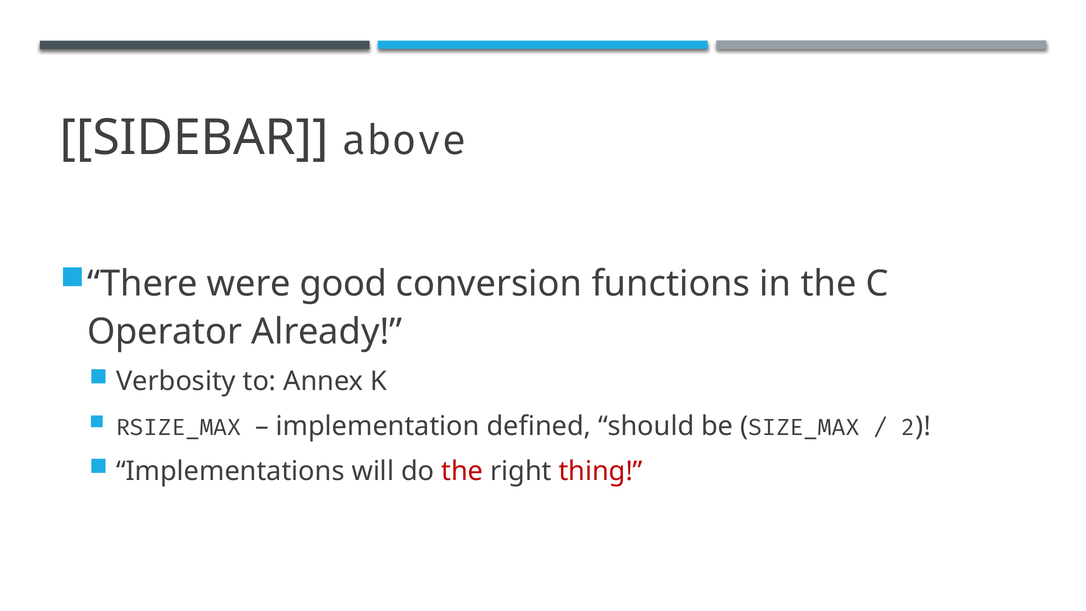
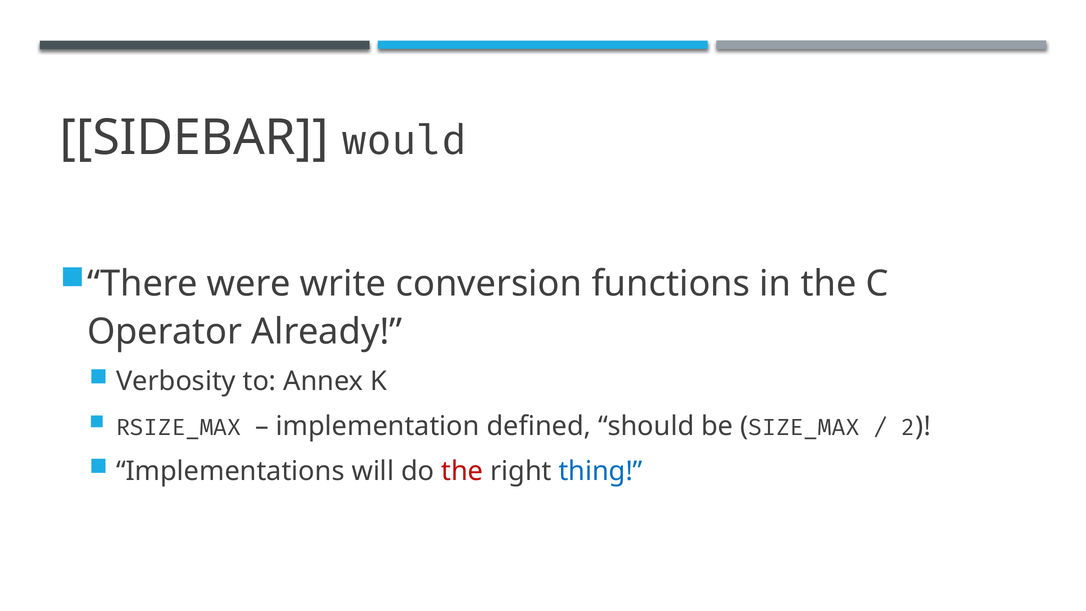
above: above -> would
good: good -> write
thing colour: red -> blue
